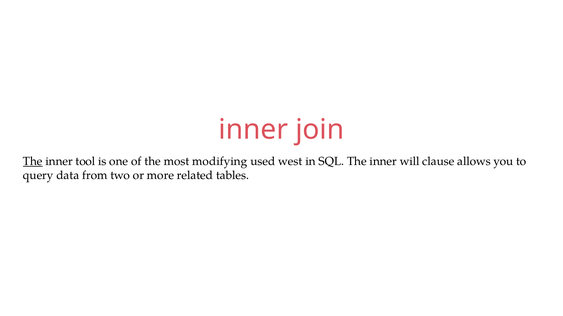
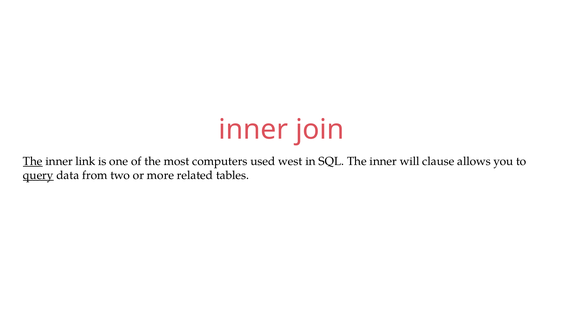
tool: tool -> link
modifying: modifying -> computers
query underline: none -> present
